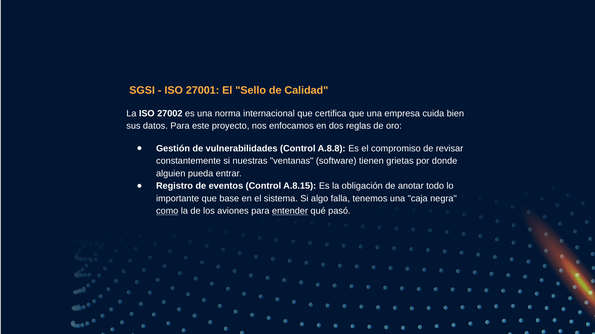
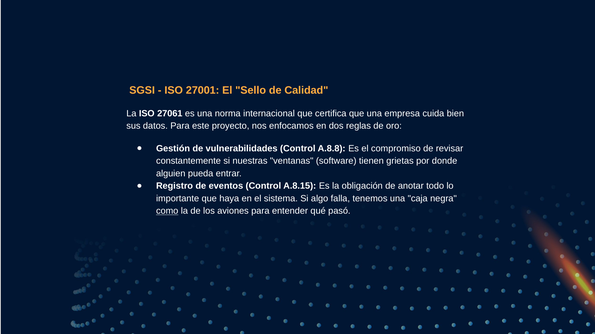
27002: 27002 -> 27061
base: base -> haya
entender underline: present -> none
